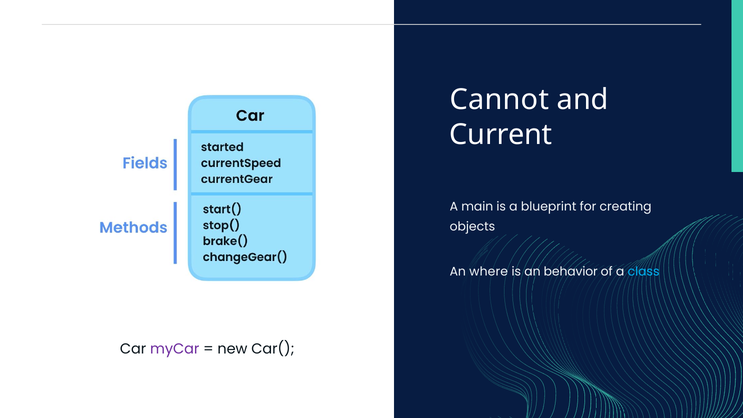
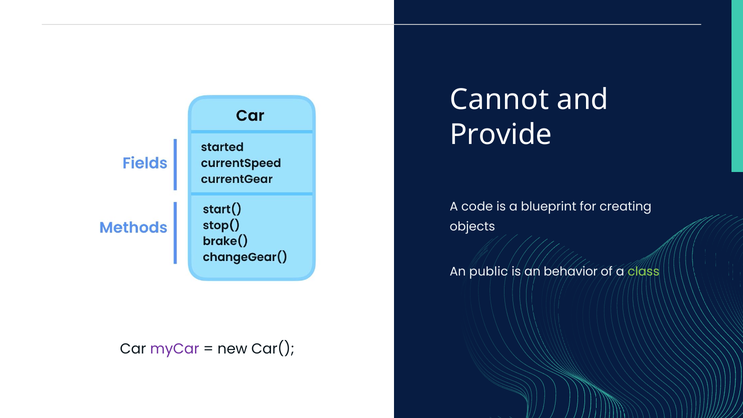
Current: Current -> Provide
main: main -> code
where: where -> public
class colour: light blue -> light green
